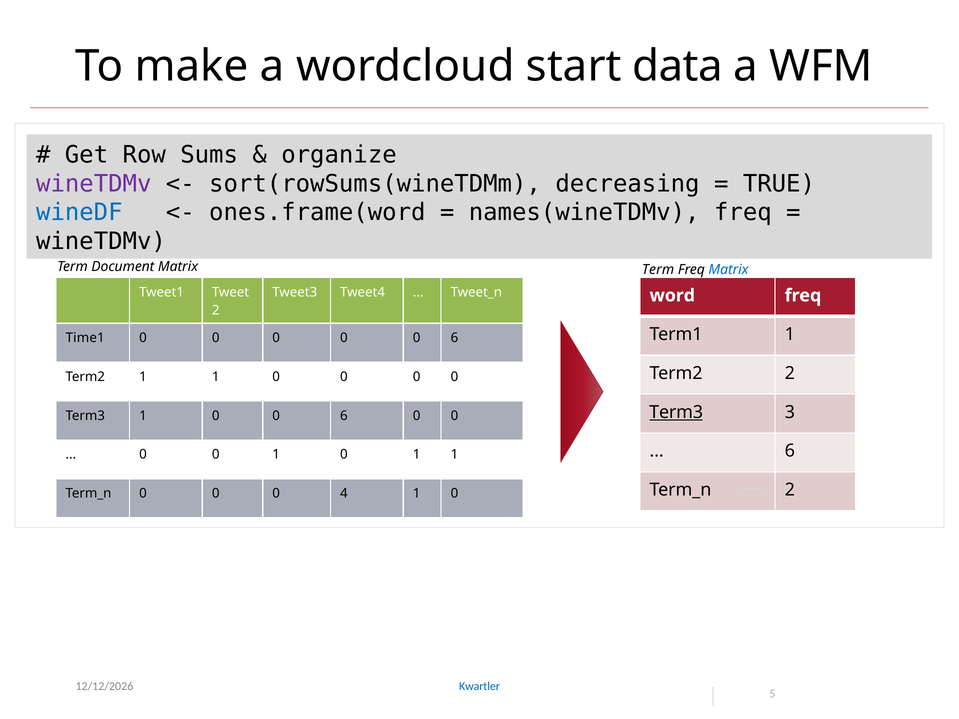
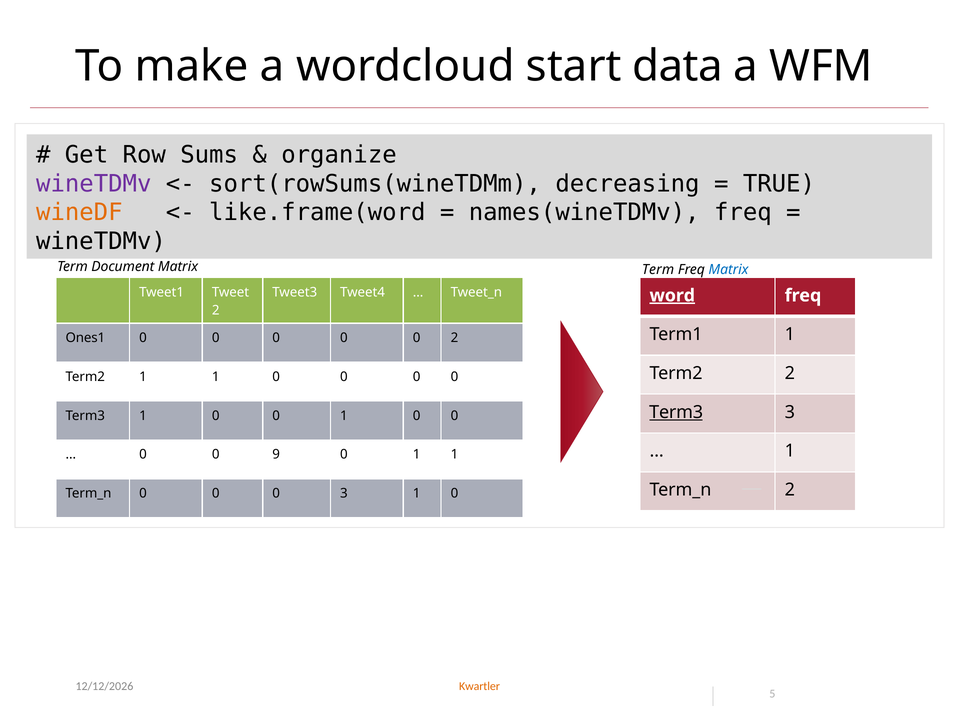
wineDF colour: blue -> orange
ones.frame(word: ones.frame(word -> like.frame(word
word underline: none -> present
Time1: Time1 -> Ones1
0 0 0 6: 6 -> 2
1 0 0 6: 6 -> 1
6 at (790, 451): 6 -> 1
0 0 1: 1 -> 9
0 4: 4 -> 3
Kwartler colour: blue -> orange
